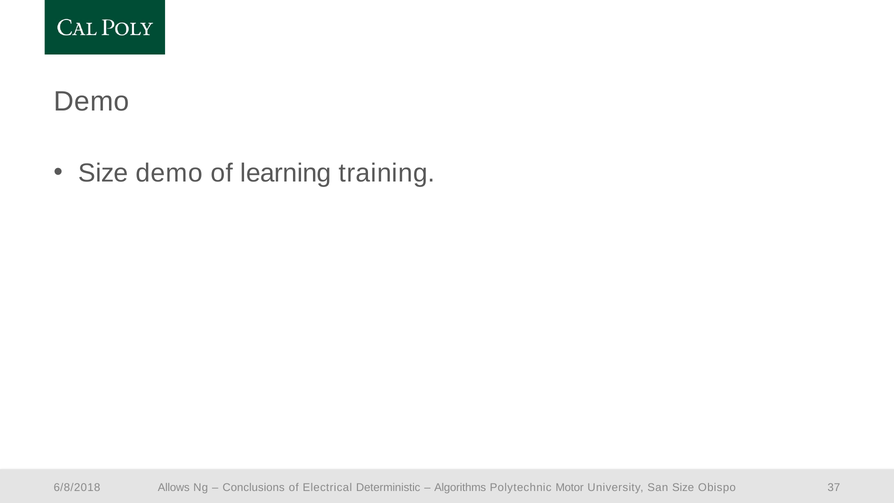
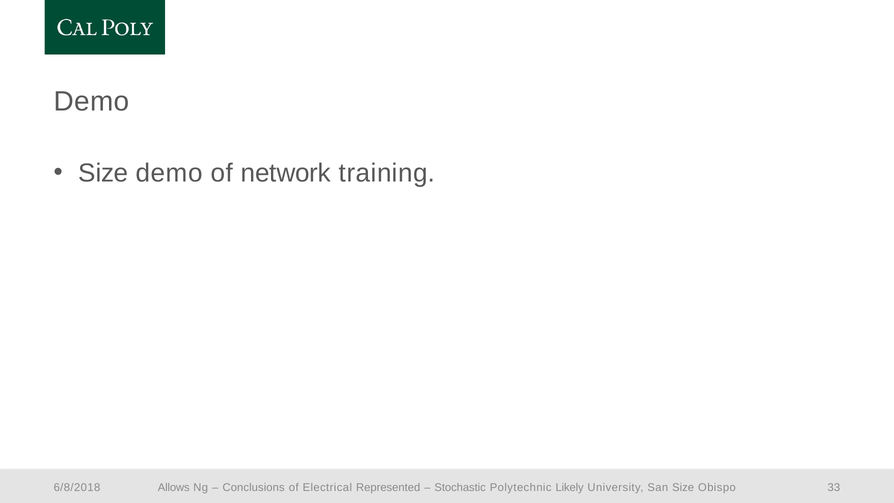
learning: learning -> network
Deterministic: Deterministic -> Represented
Algorithms: Algorithms -> Stochastic
Motor: Motor -> Likely
37: 37 -> 33
